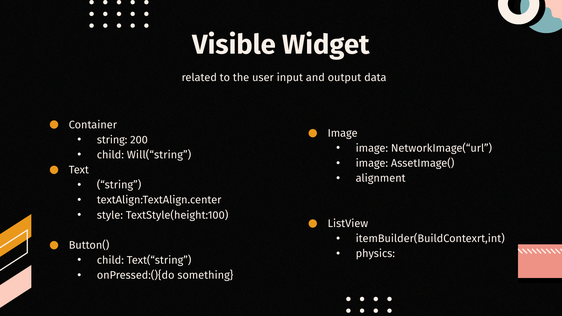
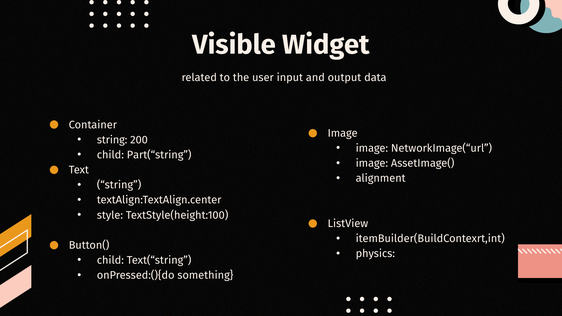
Will(“string: Will(“string -> Part(“string
